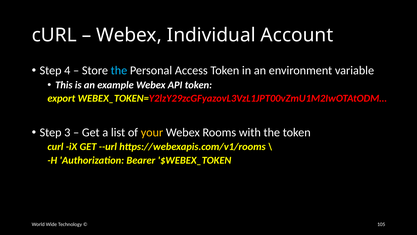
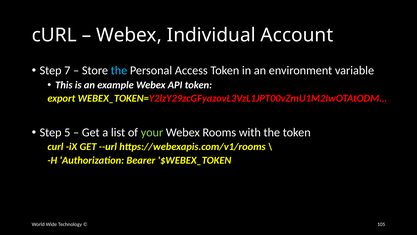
4: 4 -> 7
3: 3 -> 5
your colour: yellow -> light green
